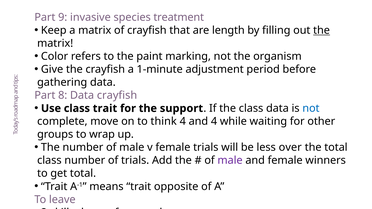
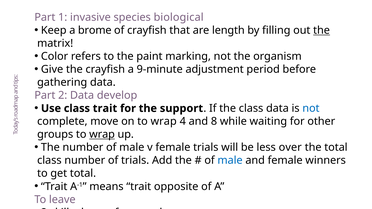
9: 9 -> 1
treatment: treatment -> biological
a matrix: matrix -> brome
1-minute: 1-minute -> 9-minute
Part 8: 8 -> 2
Data crayfish: crayfish -> develop
on to think: think -> wrap
and 4: 4 -> 8
wrap at (102, 135) underline: none -> present
male at (230, 161) colour: purple -> blue
